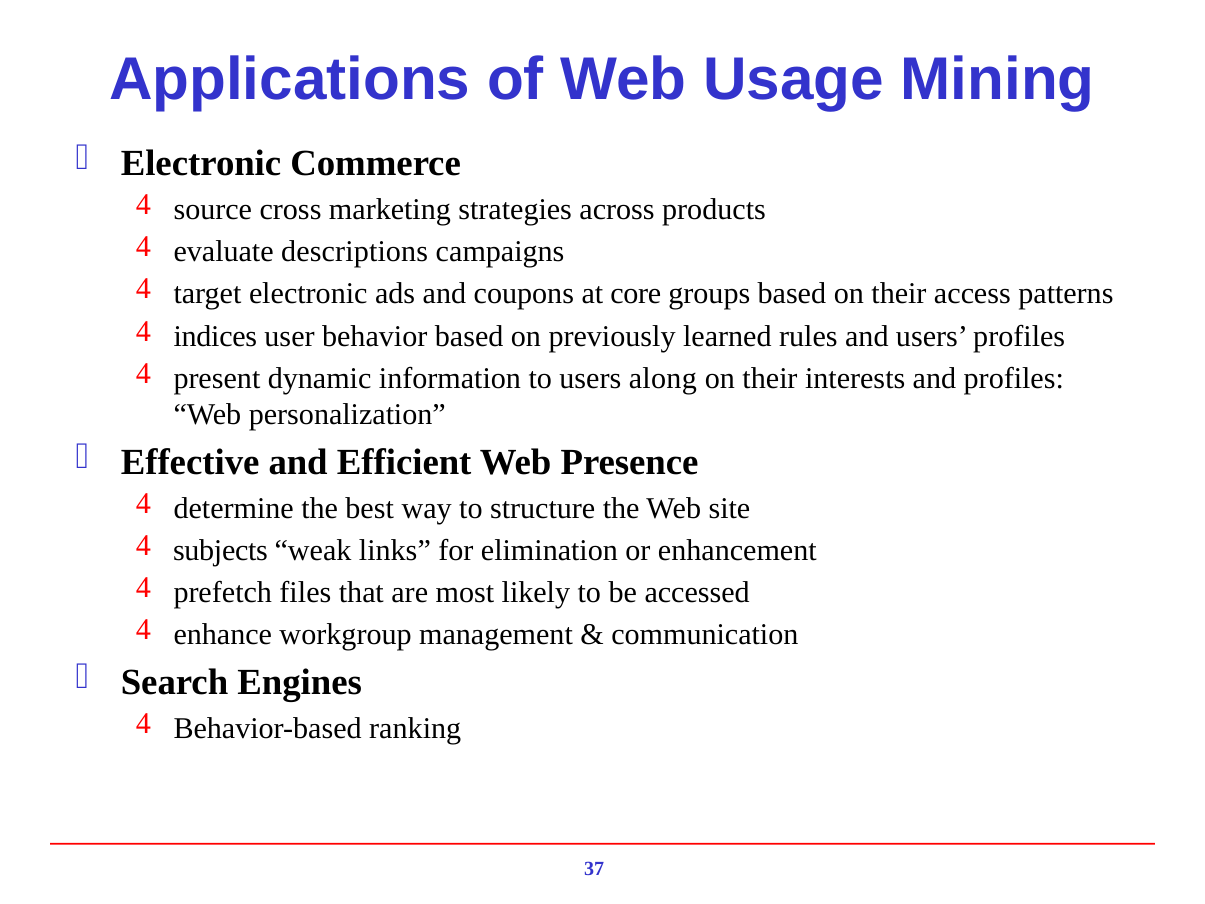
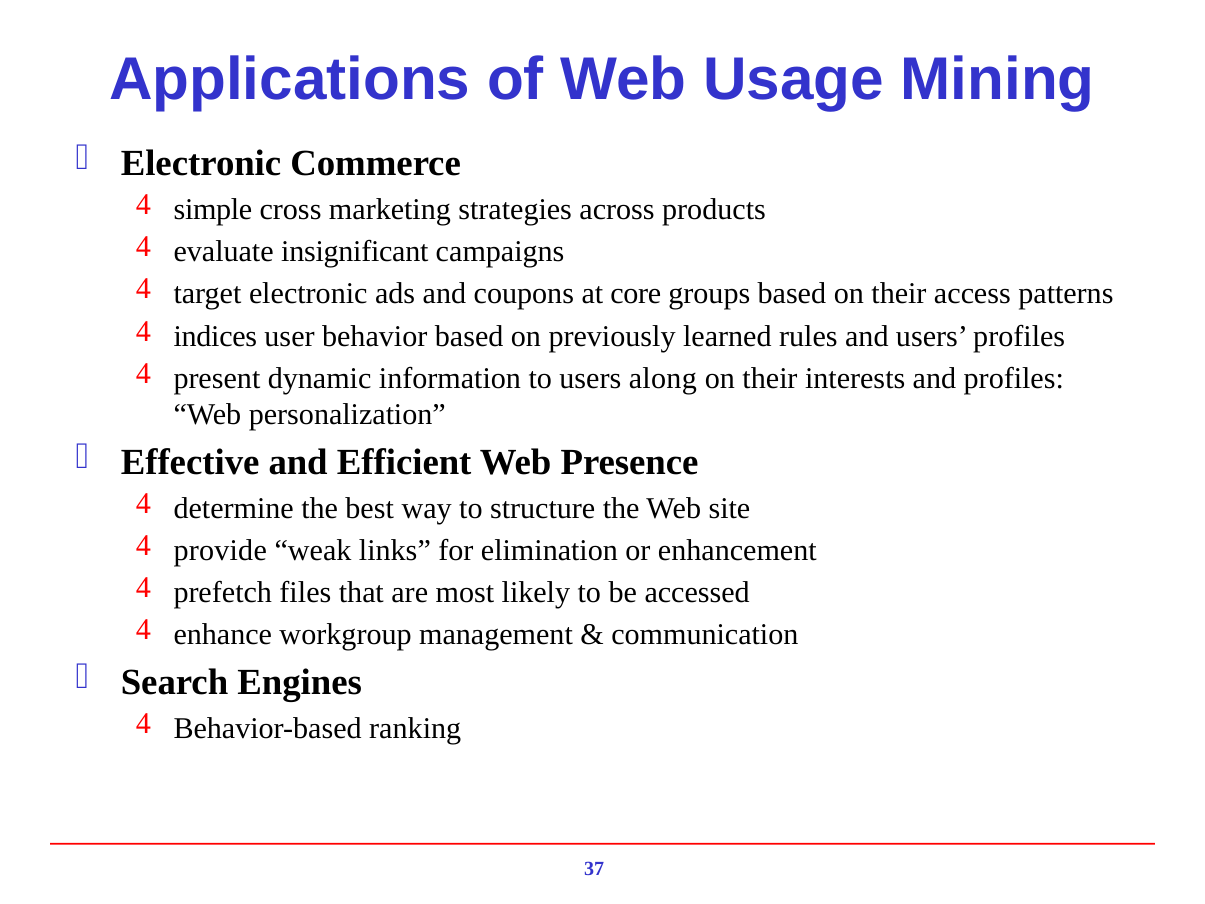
source: source -> simple
descriptions: descriptions -> insignificant
subjects: subjects -> provide
